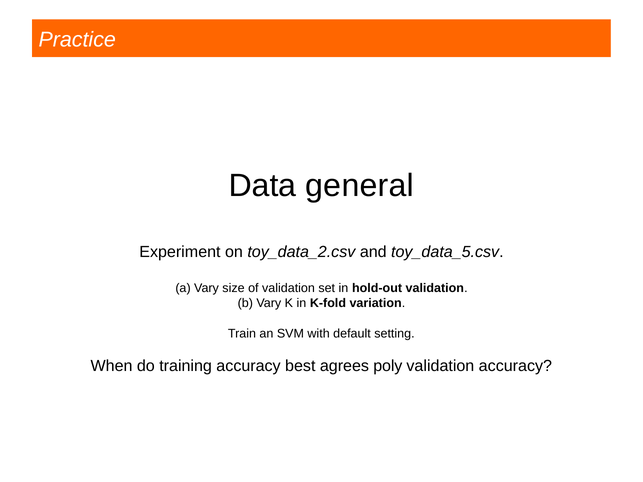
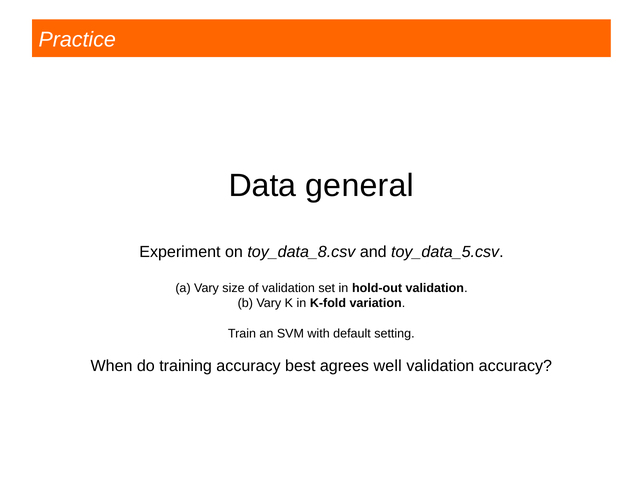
toy_data_2.csv: toy_data_2.csv -> toy_data_8.csv
poly: poly -> well
